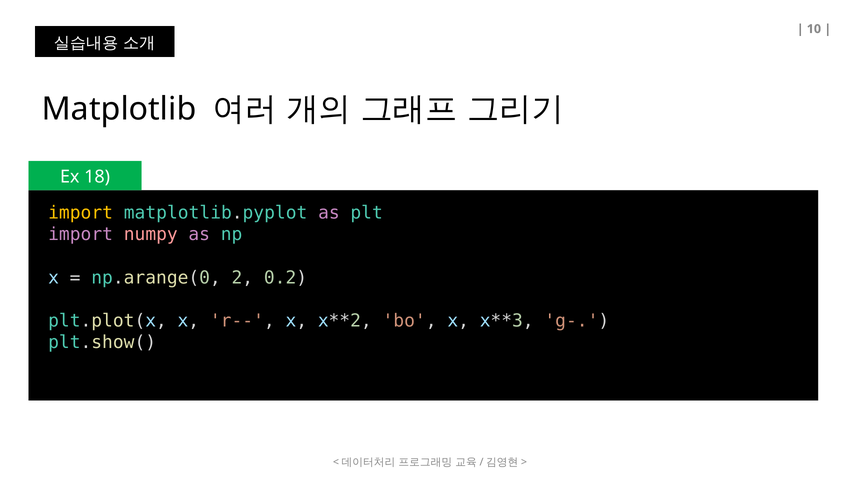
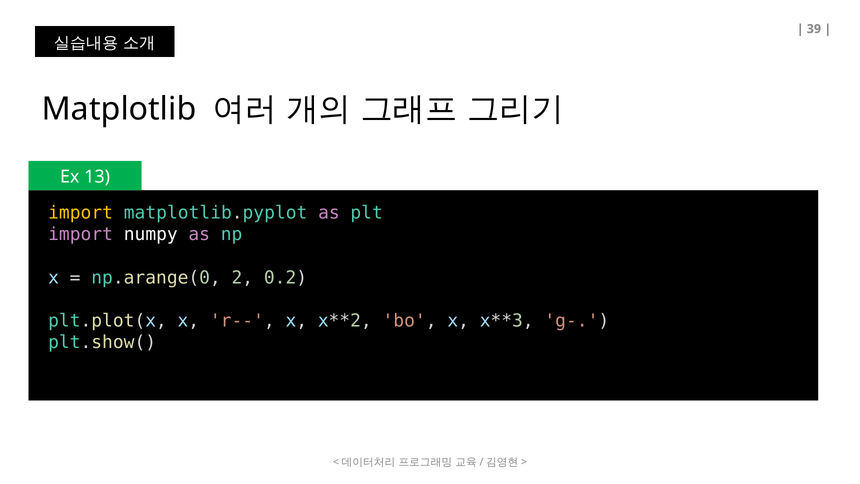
10: 10 -> 39
18: 18 -> 13
numpy colour: pink -> white
